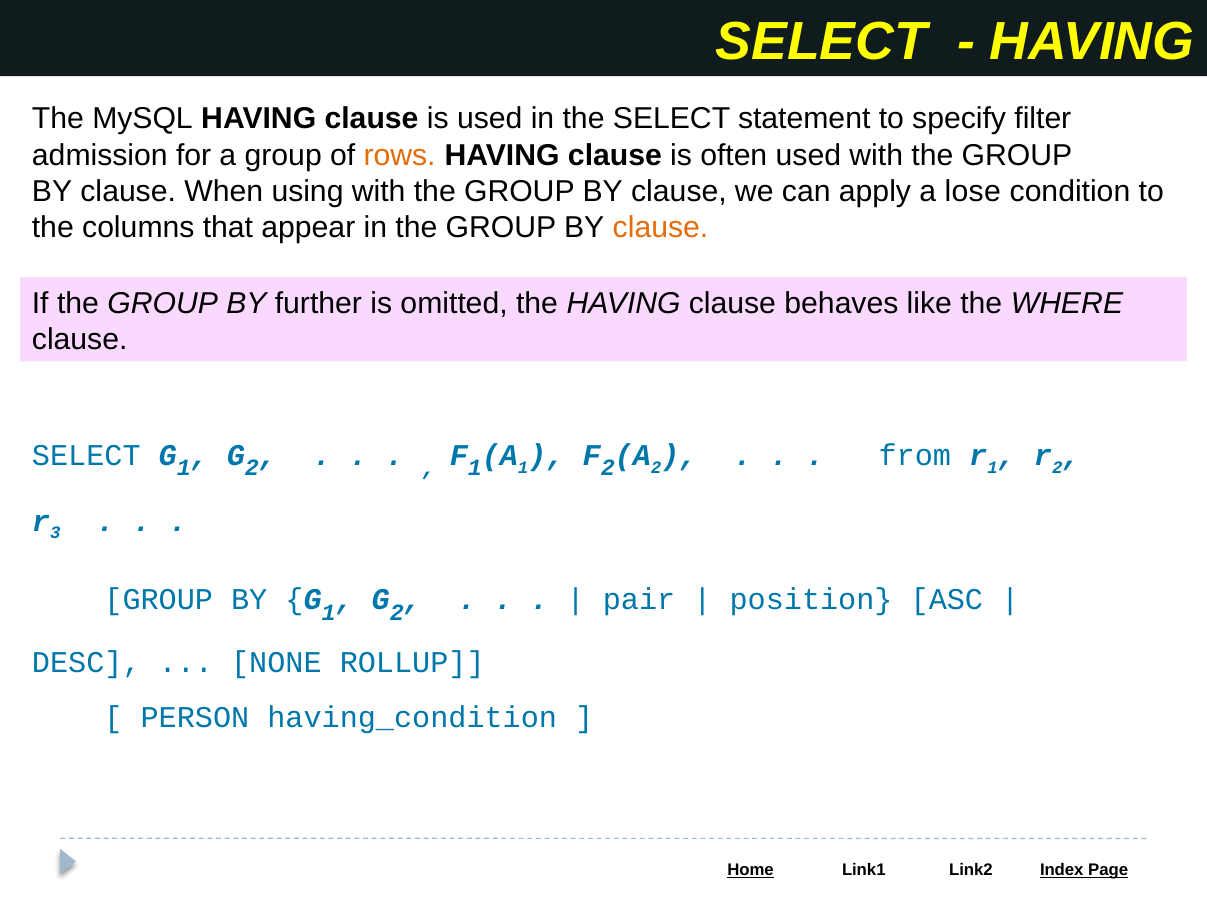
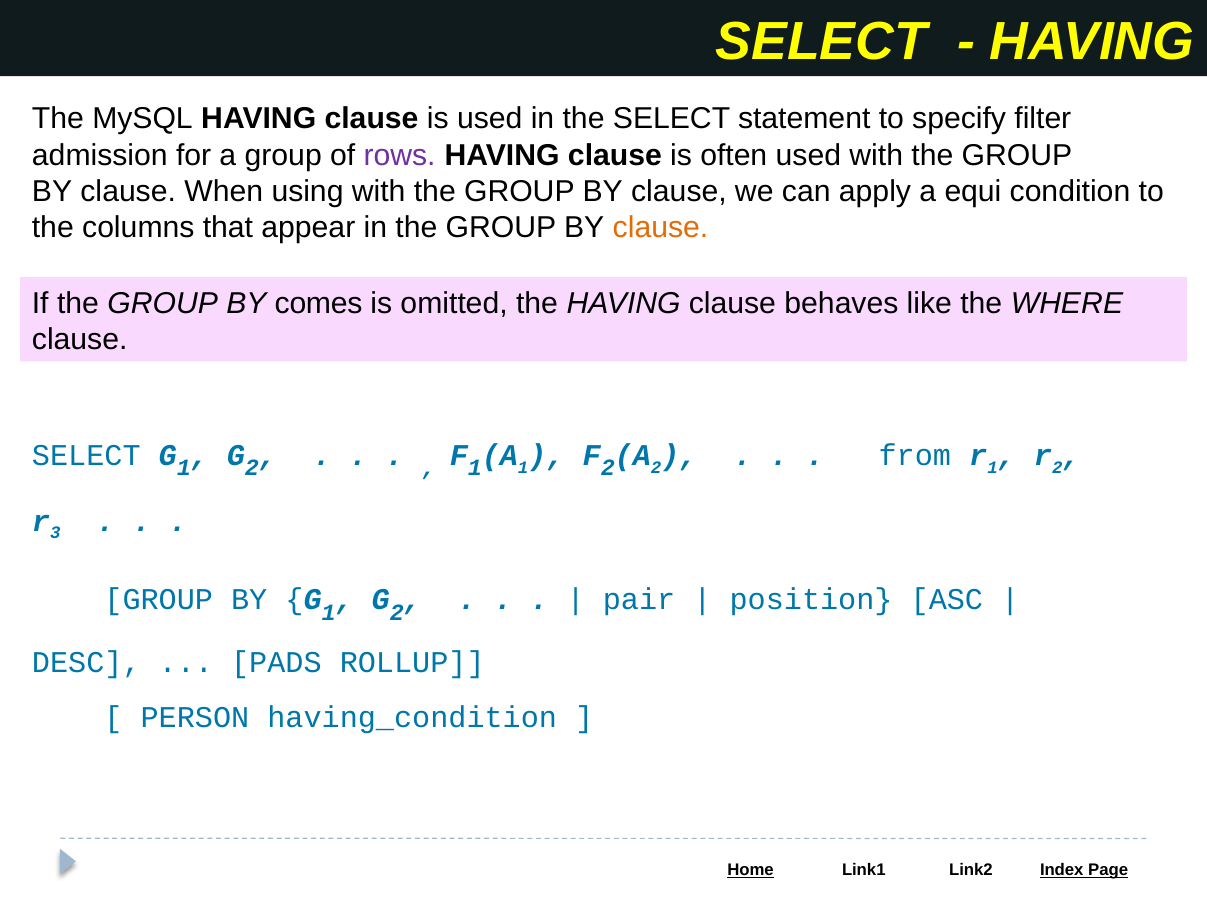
rows colour: orange -> purple
lose: lose -> equi
further: further -> comes
NONE: NONE -> PADS
